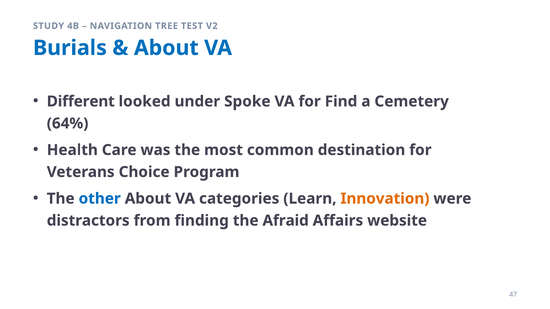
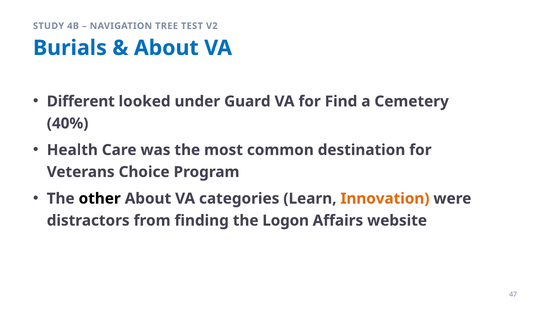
Spoke: Spoke -> Guard
64%: 64% -> 40%
other colour: blue -> black
Afraid: Afraid -> Logon
